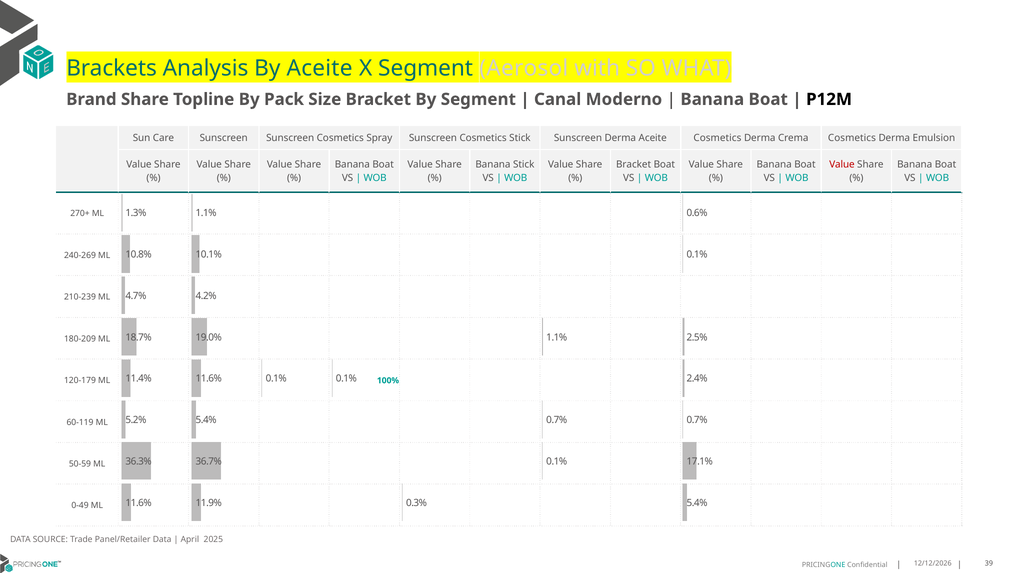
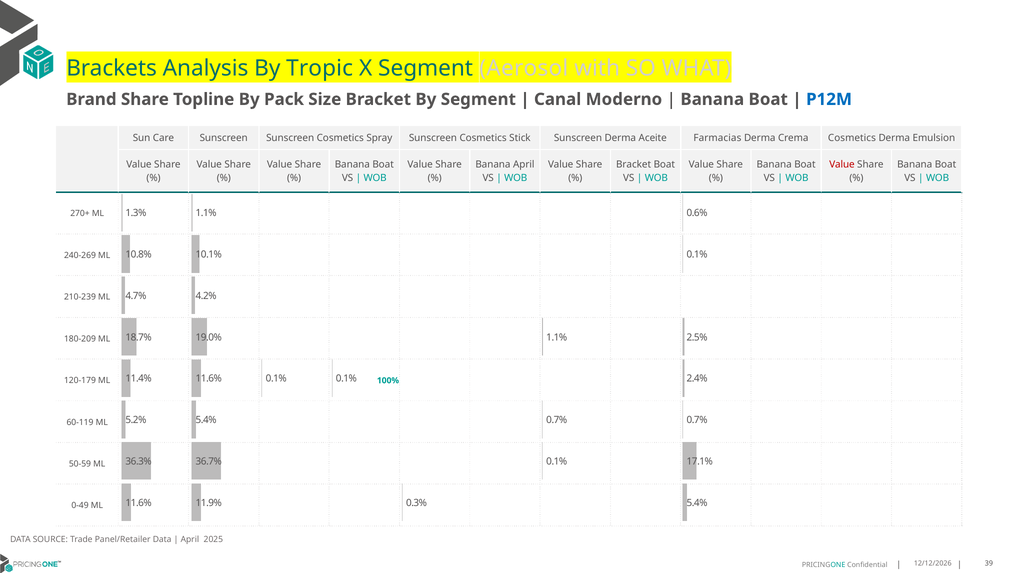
By Aceite: Aceite -> Tropic
P12M colour: black -> blue
Aceite Cosmetics: Cosmetics -> Farmacias
Banana Stick: Stick -> April
